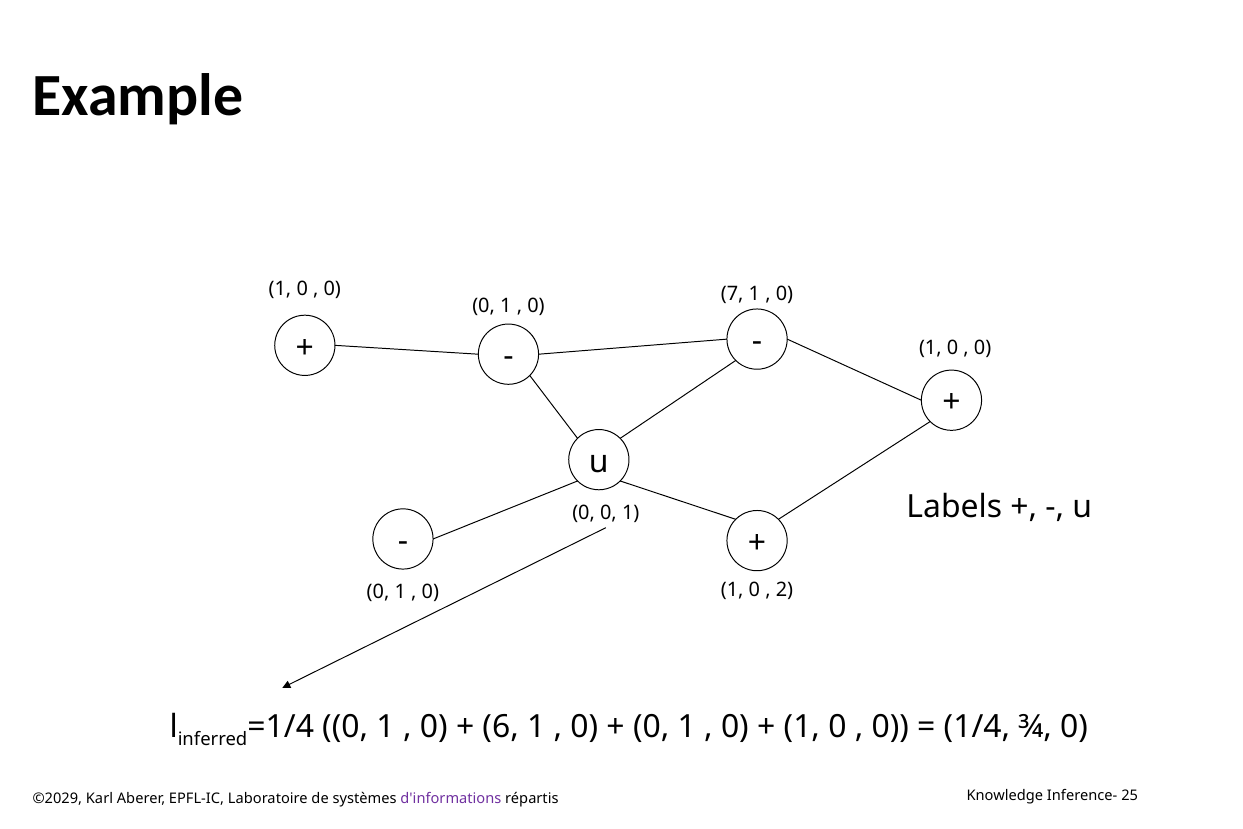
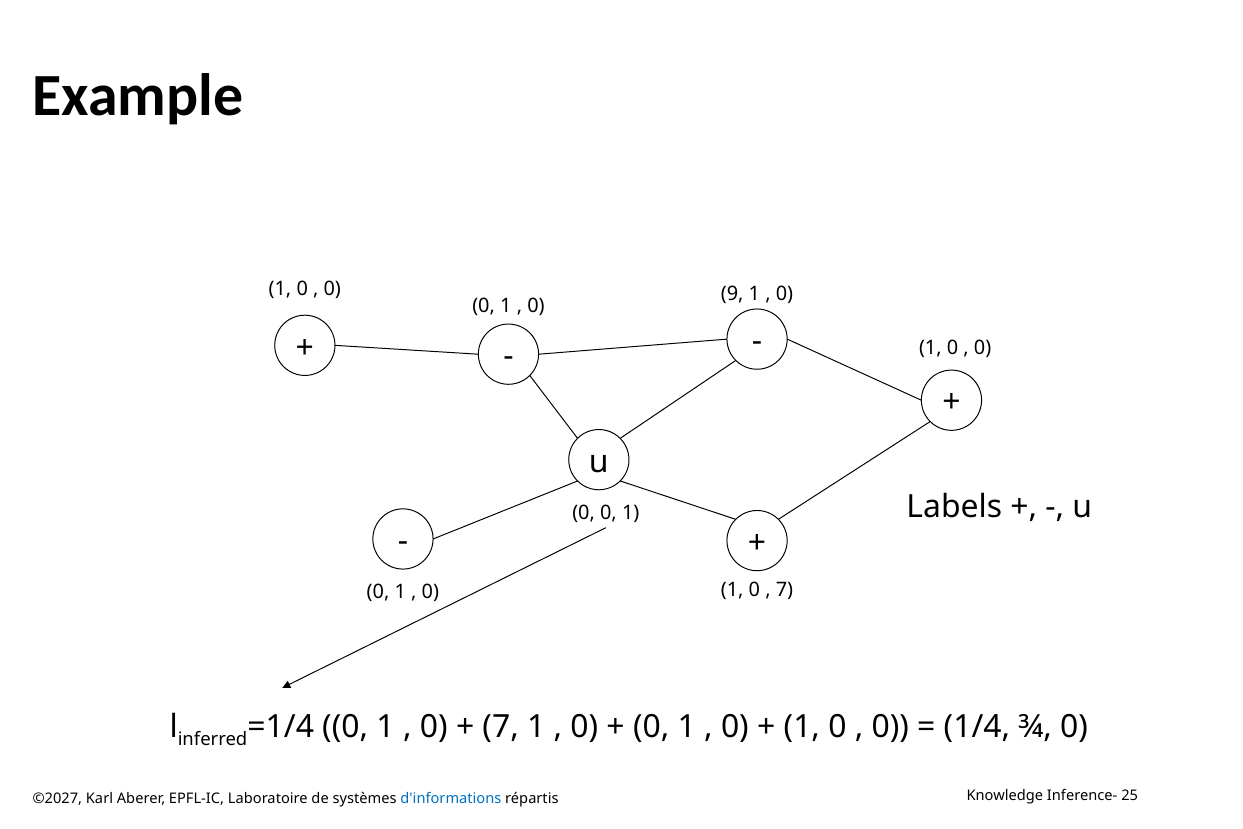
7: 7 -> 9
2 at (785, 590): 2 -> 7
6 at (501, 727): 6 -> 7
©2029: ©2029 -> ©2027
d'informations colour: purple -> blue
